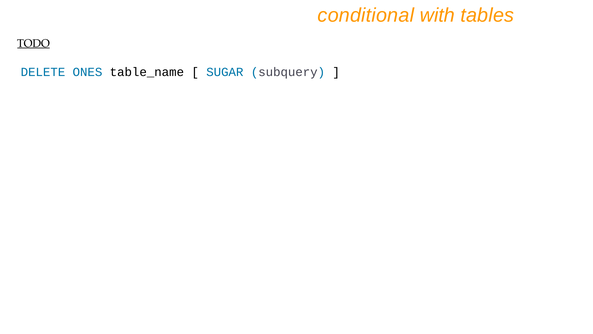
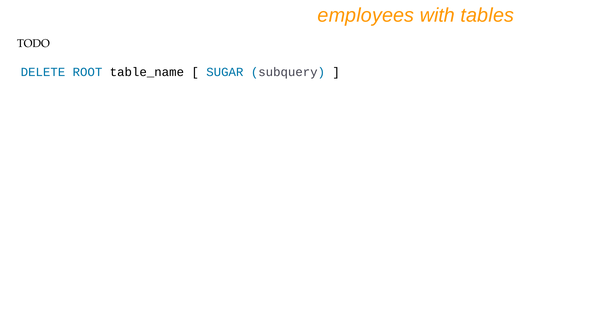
conditional: conditional -> employees
TODO underline: present -> none
ONES: ONES -> ROOT
